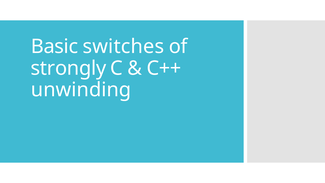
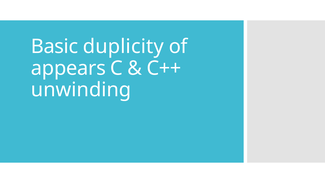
switches: switches -> duplicity
strongly: strongly -> appears
